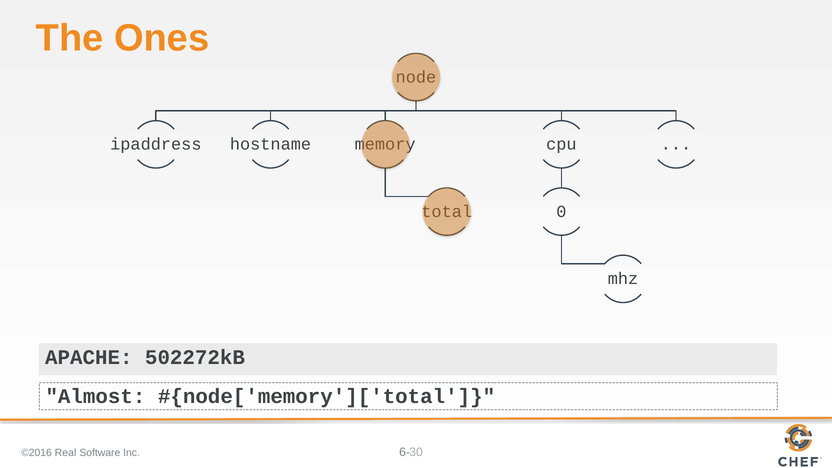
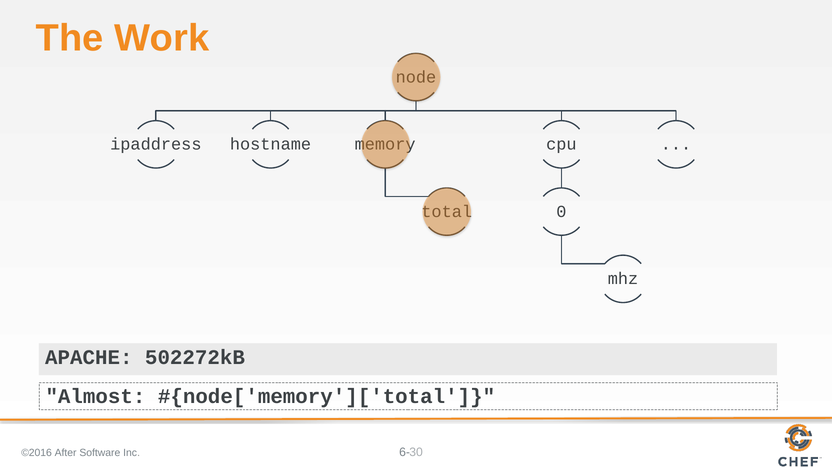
Ones: Ones -> Work
Real: Real -> After
